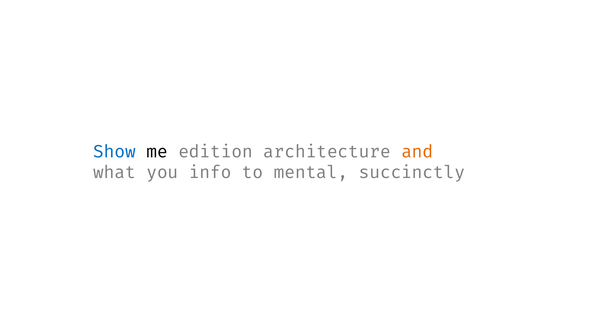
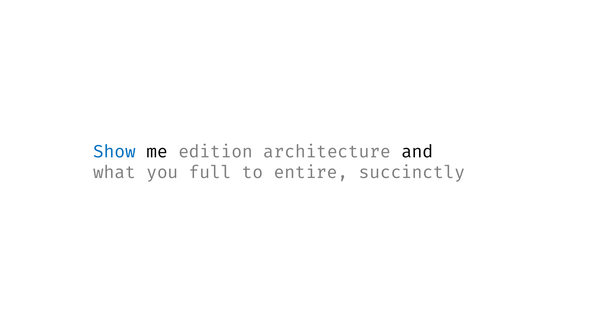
and colour: orange -> black
info: info -> full
mental: mental -> entire
